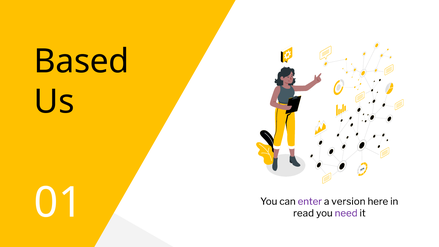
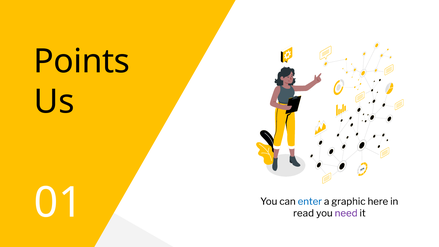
Based: Based -> Points
enter colour: purple -> blue
version: version -> graphic
